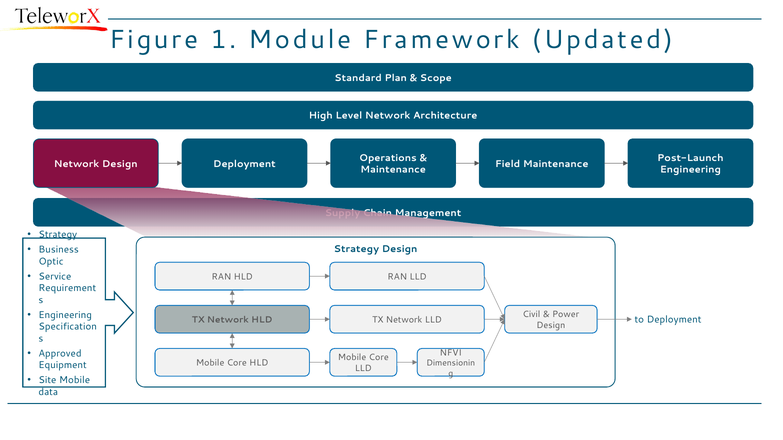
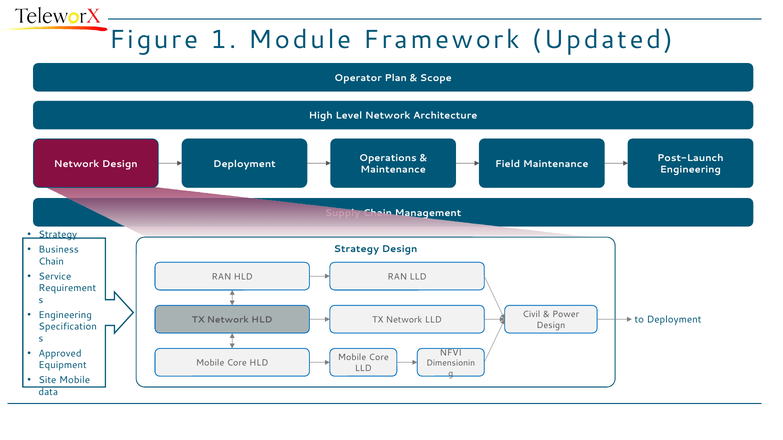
Standard: Standard -> Operator
Optic at (51, 262): Optic -> Chain
